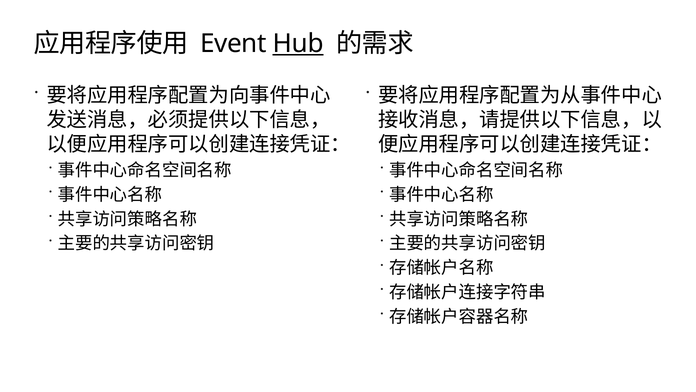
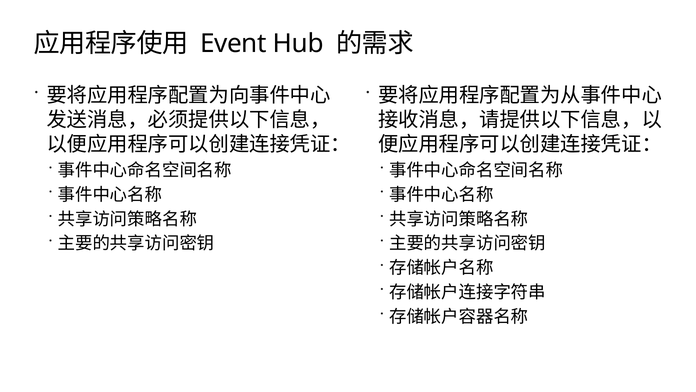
Hub underline: present -> none
